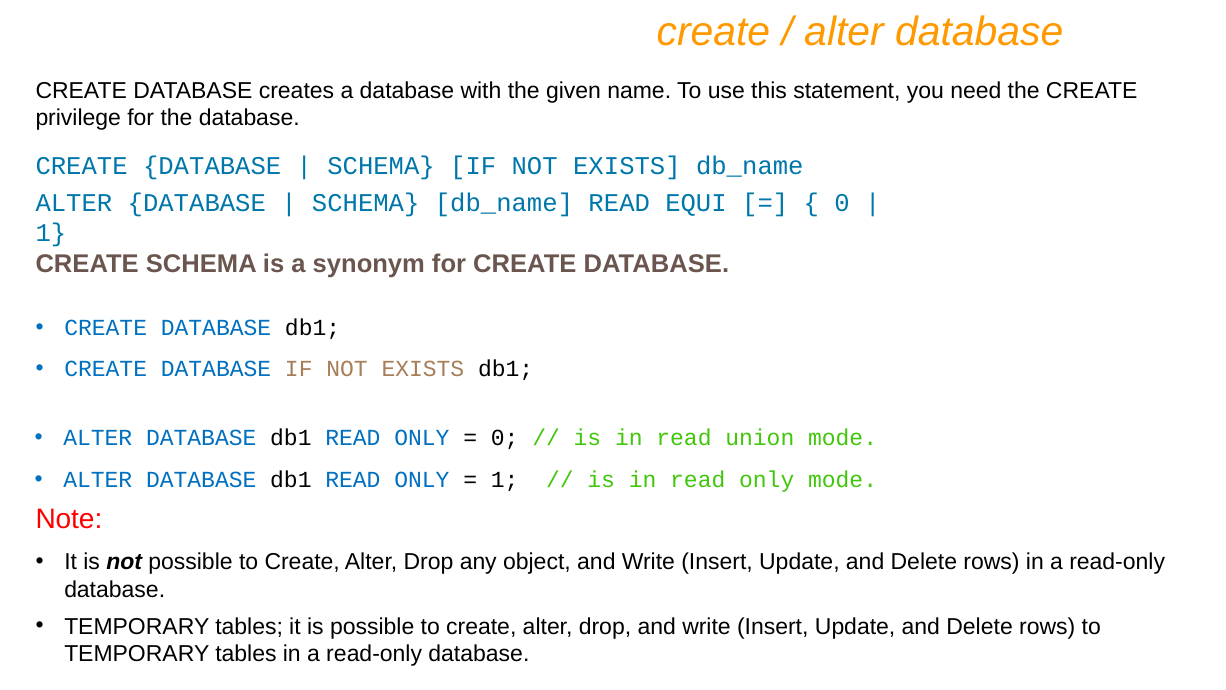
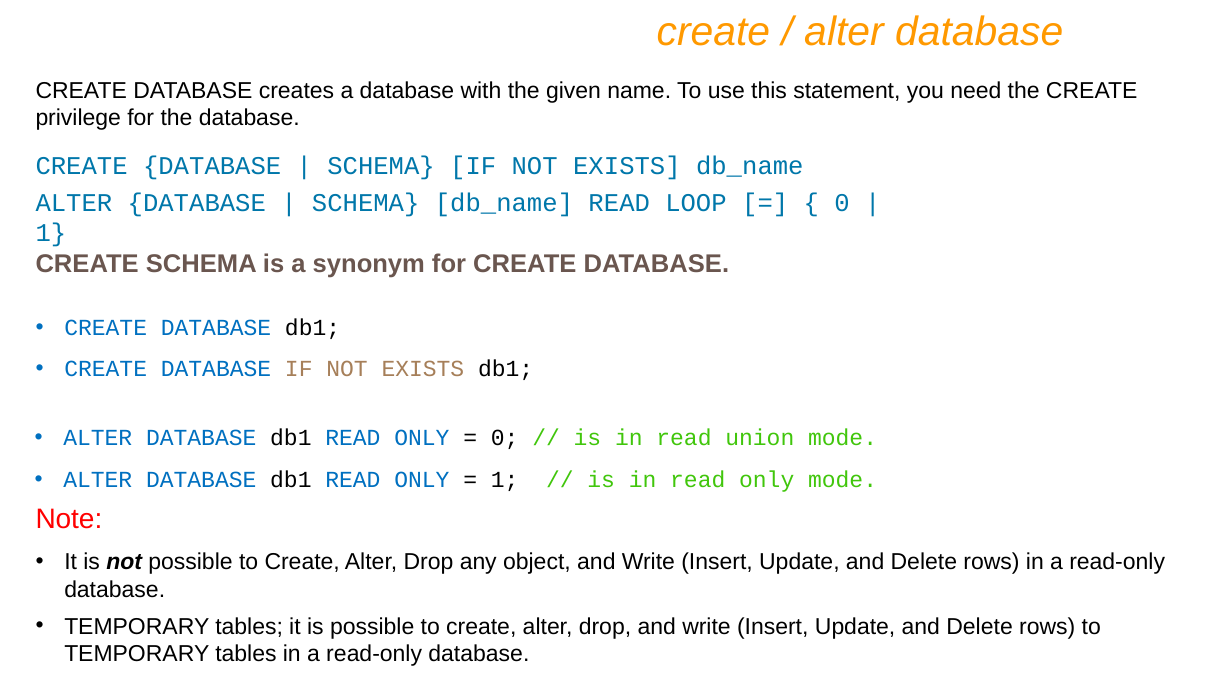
EQUI: EQUI -> LOOP
